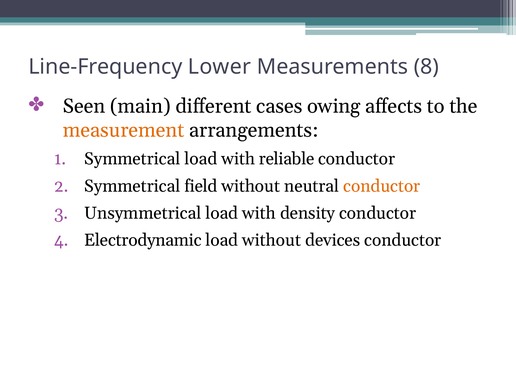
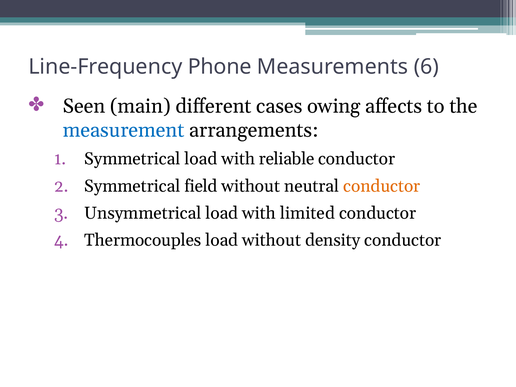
Lower: Lower -> Phone
8: 8 -> 6
measurement colour: orange -> blue
density: density -> limited
Electrodynamic: Electrodynamic -> Thermocouples
devices: devices -> density
